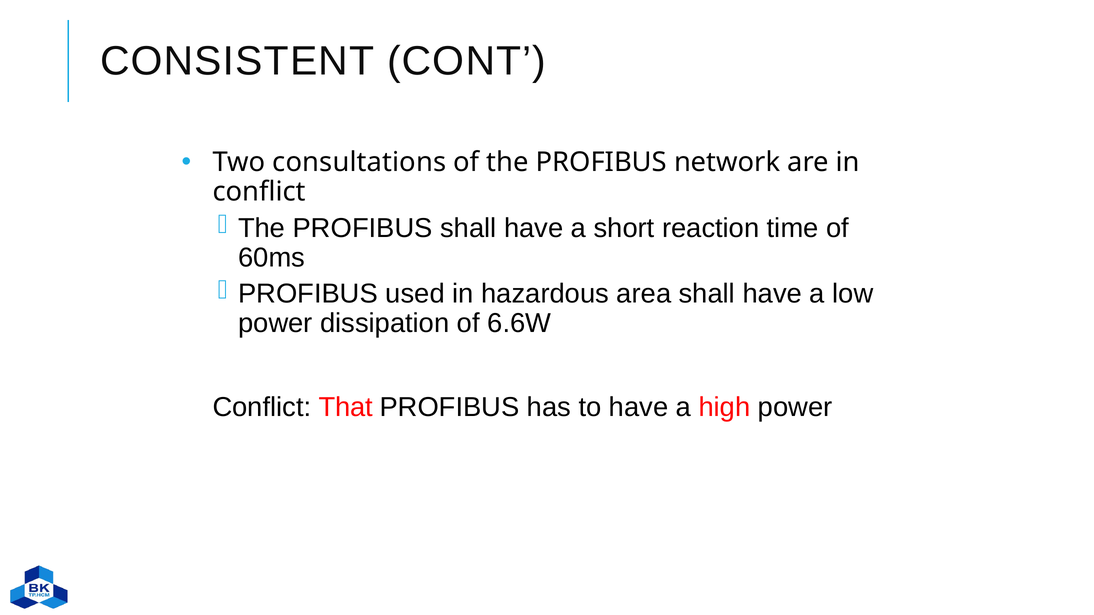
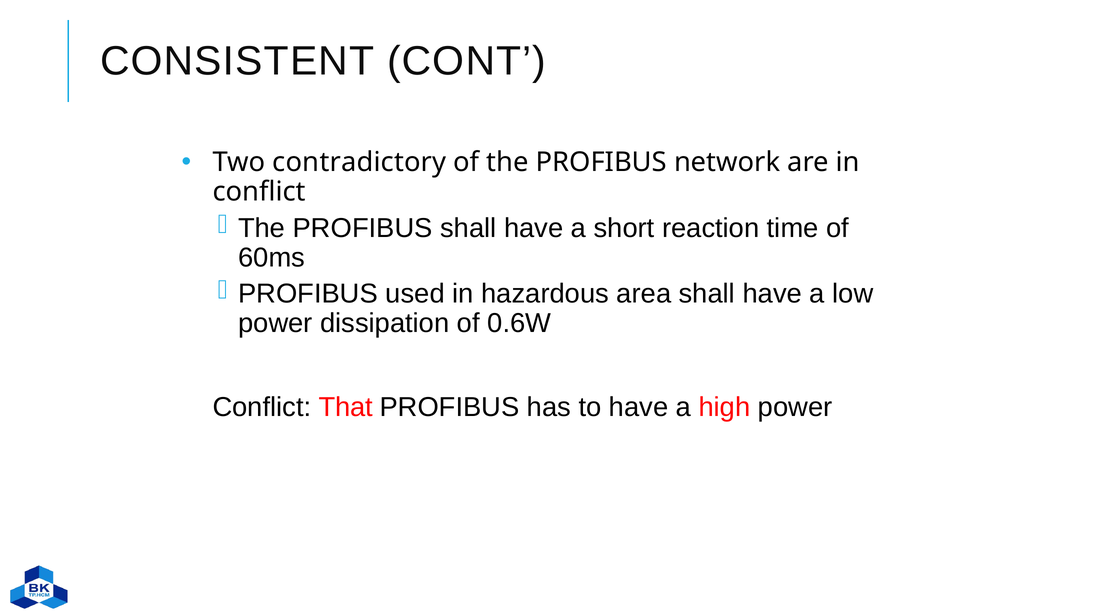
consultations: consultations -> contradictory
6.6W: 6.6W -> 0.6W
